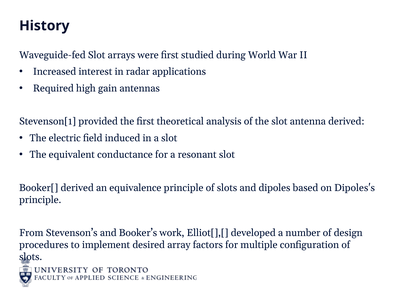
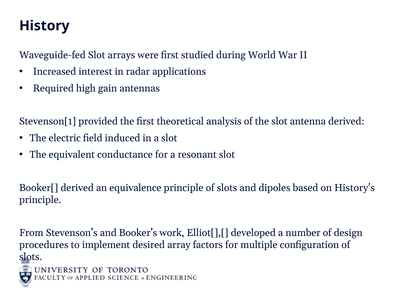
Dipoles's: Dipoles's -> History's
